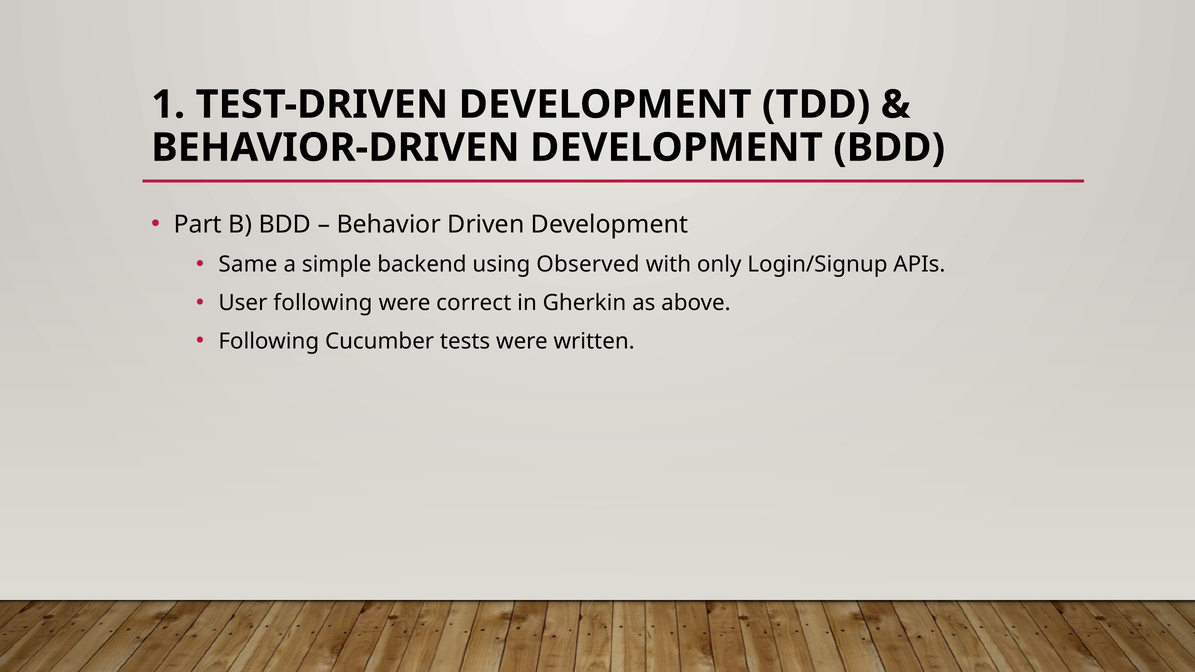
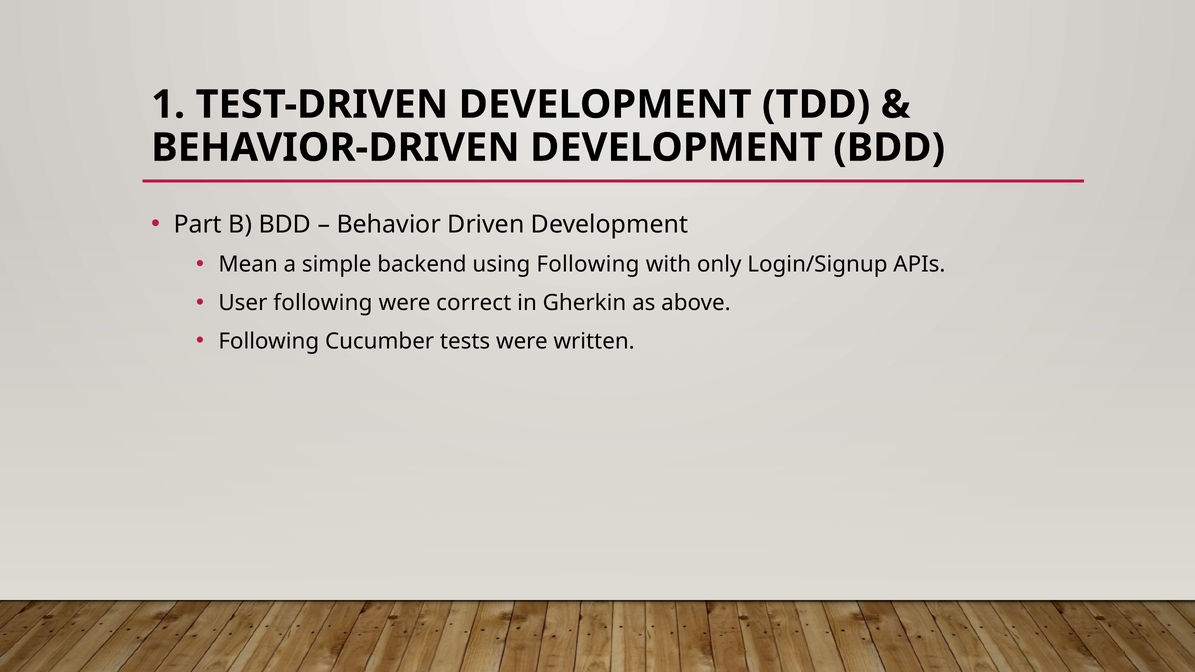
Same: Same -> Mean
using Observed: Observed -> Following
